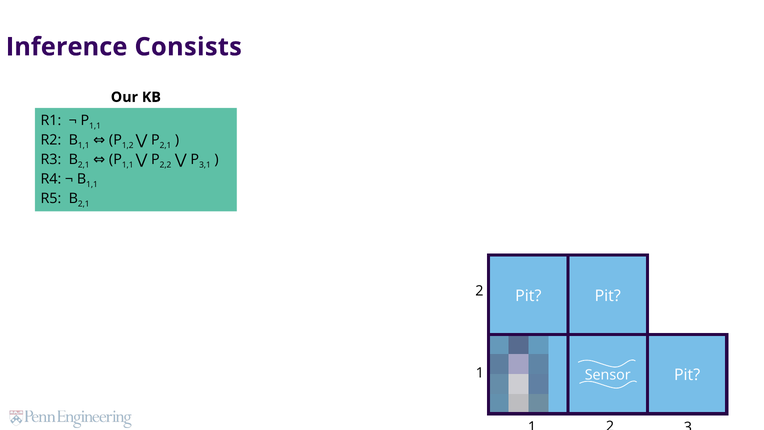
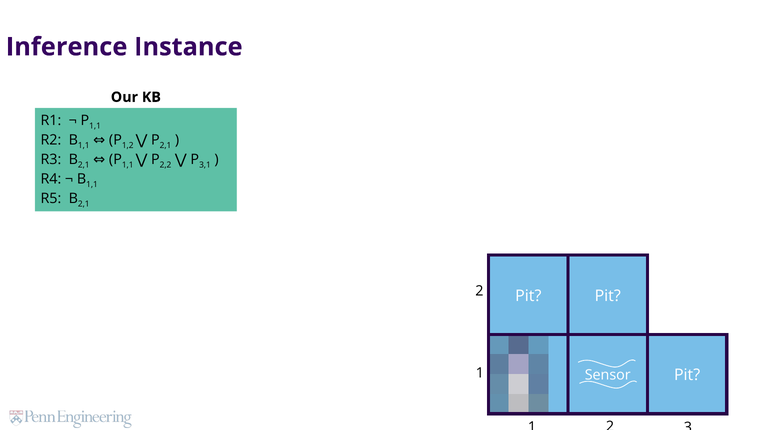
Consists: Consists -> Instance
